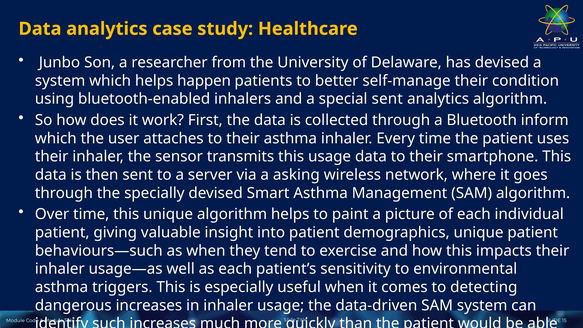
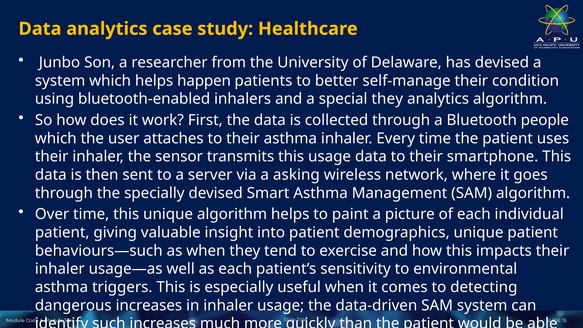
special sent: sent -> they
inform: inform -> people
